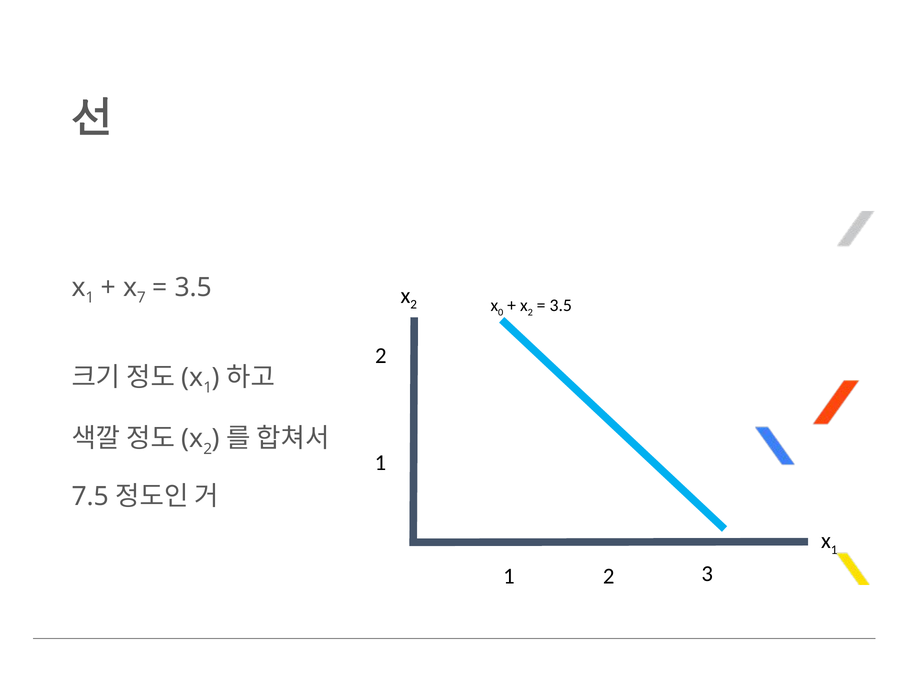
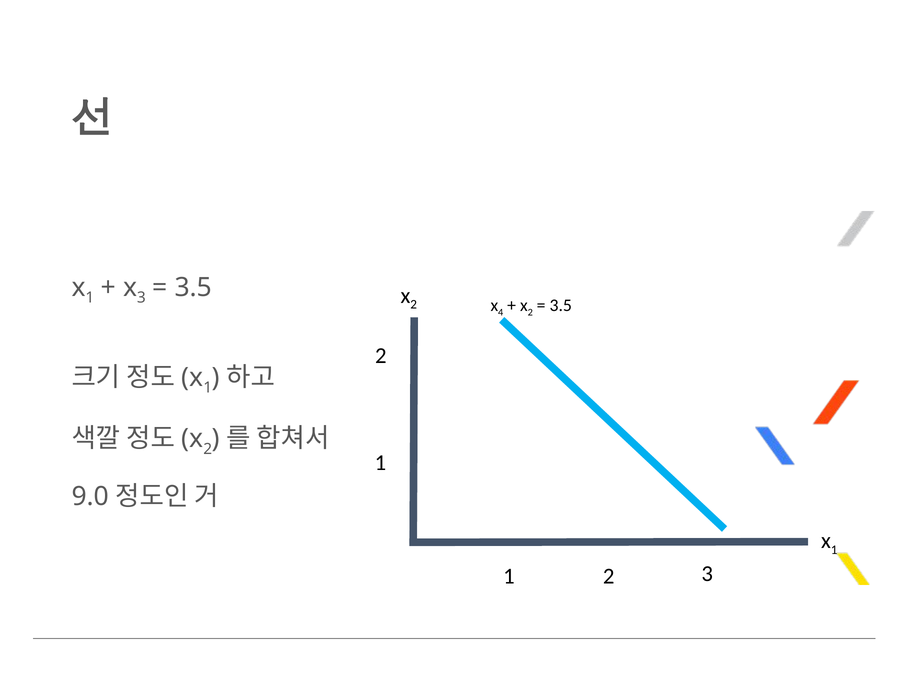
7 at (141, 298): 7 -> 3
0: 0 -> 4
7.5: 7.5 -> 9.0
